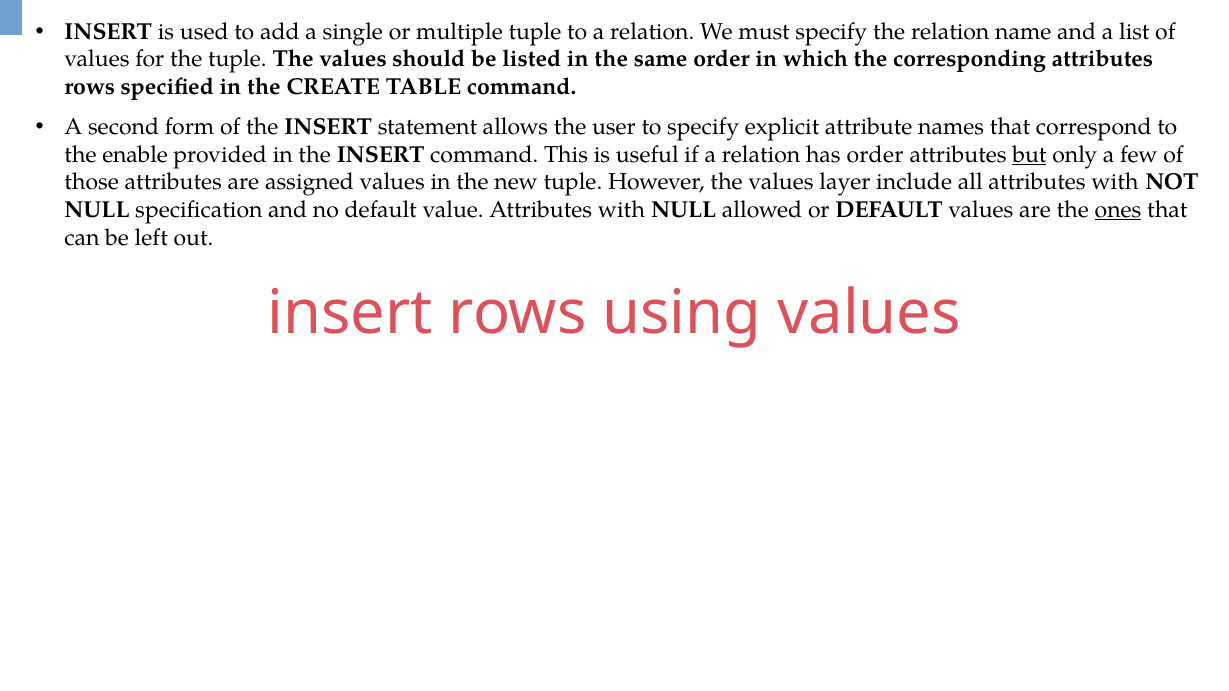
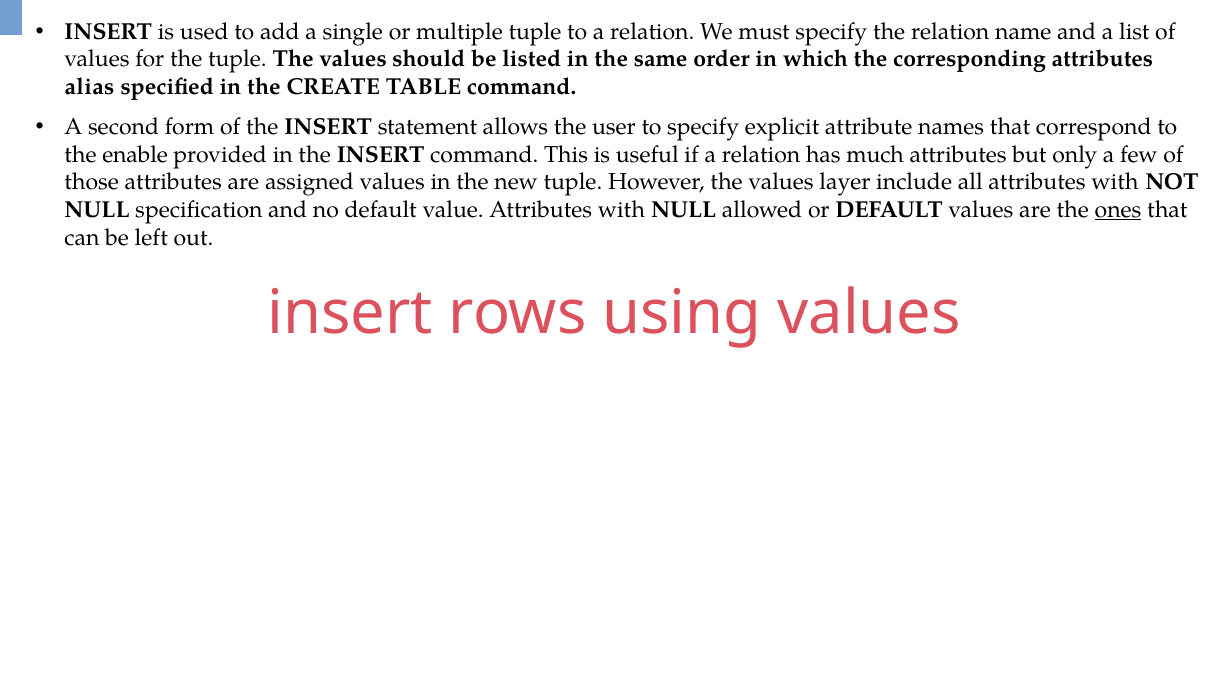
rows at (90, 87): rows -> alias
has order: order -> much
but underline: present -> none
